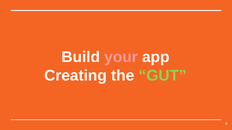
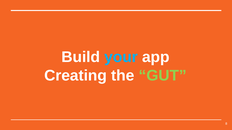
your colour: pink -> light blue
